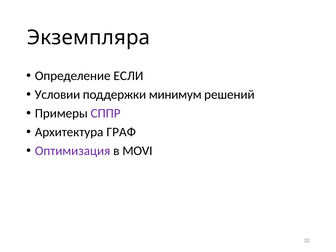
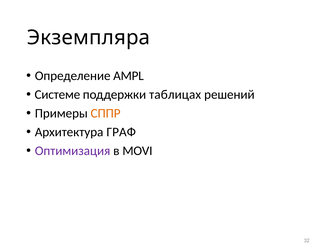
ЕСЛИ: ЕСЛИ -> AMPL
Условии: Условии -> Системе
минимум: минимум -> таблицах
СППР colour: purple -> orange
